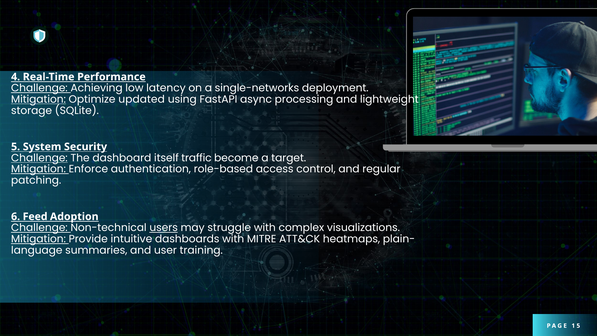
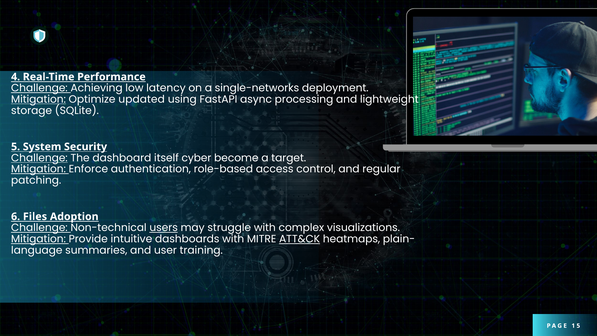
traffic: traffic -> cyber
Feed: Feed -> Files
ATT&CK underline: none -> present
